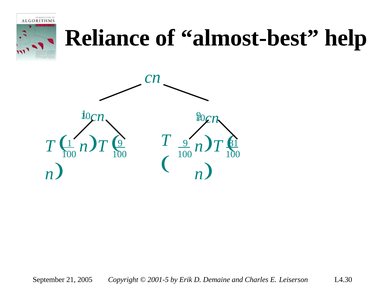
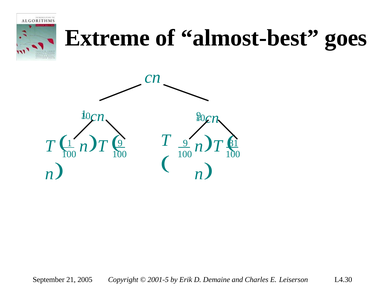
Reliance: Reliance -> Extreme
help: help -> goes
